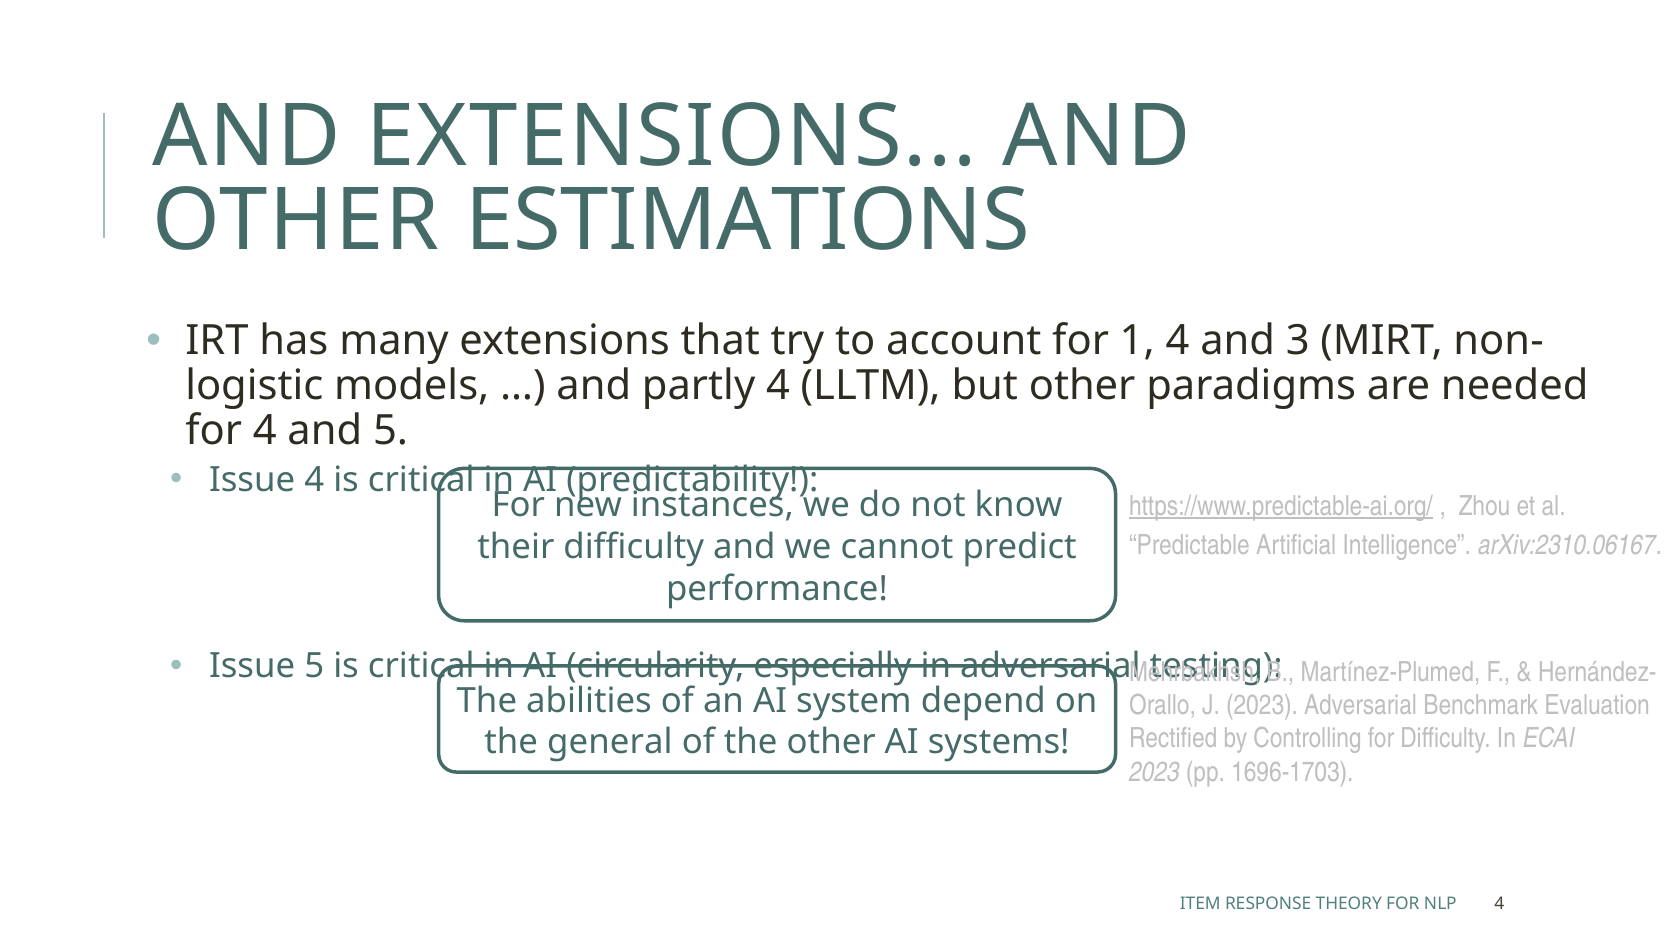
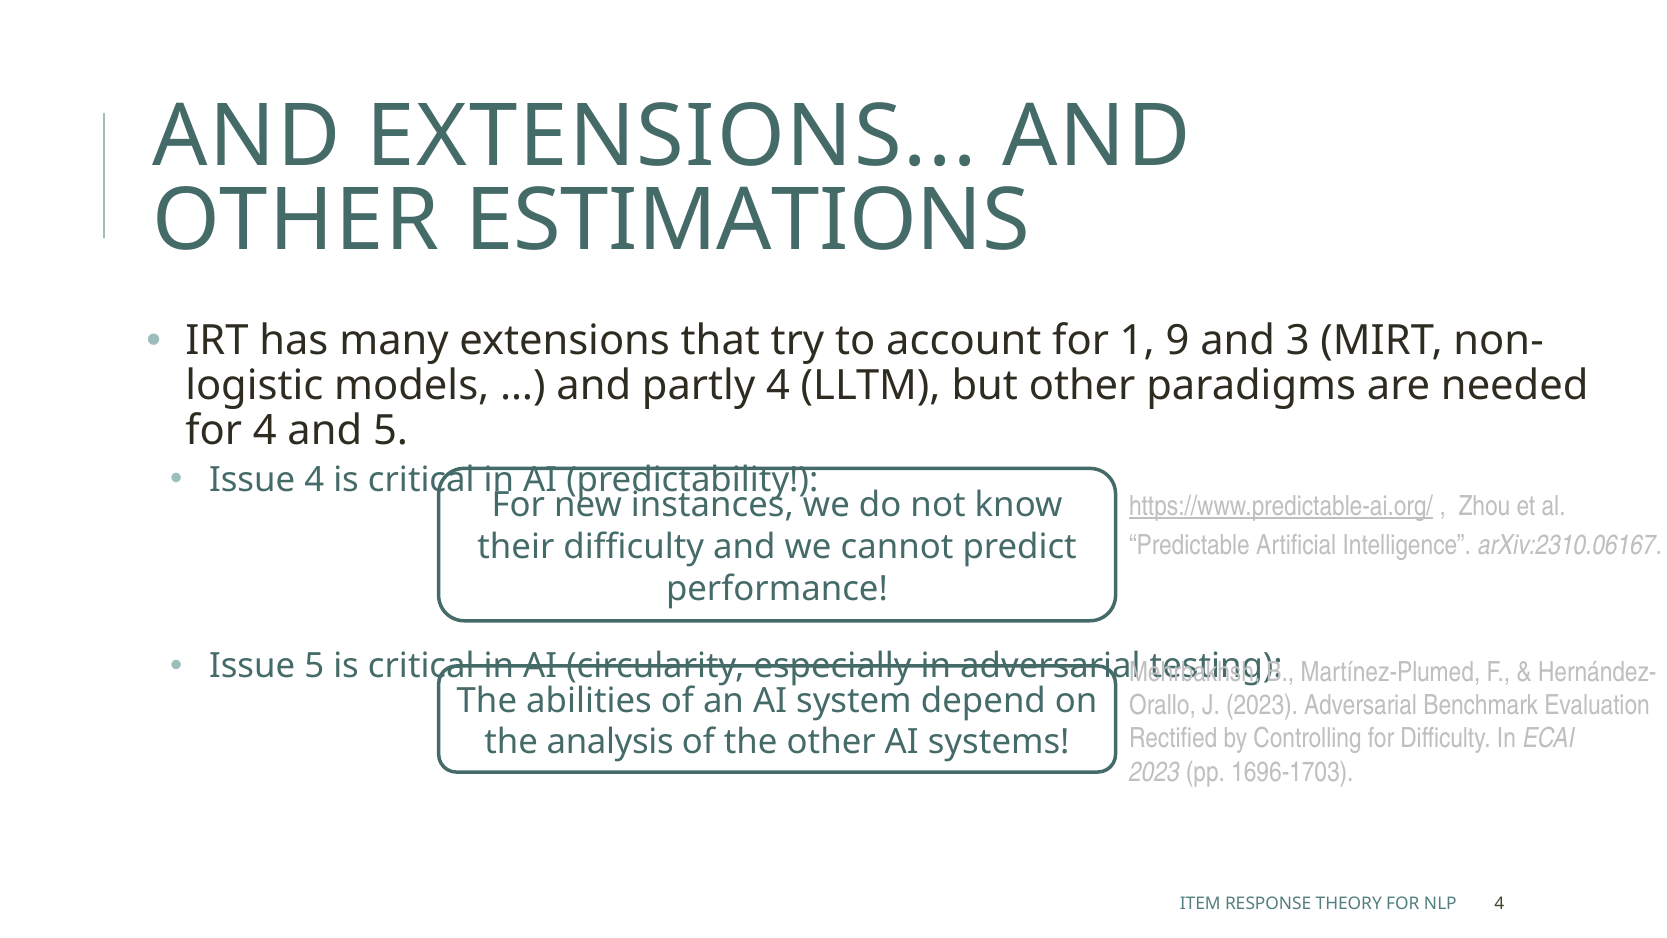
1 4: 4 -> 9
general: general -> analysis
